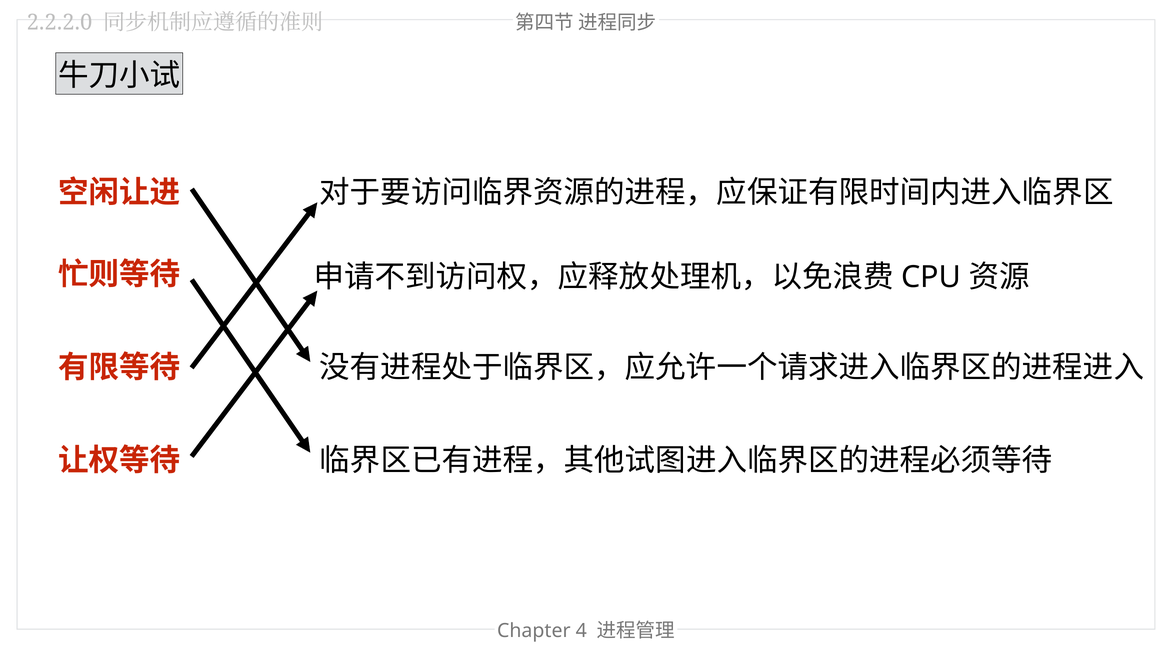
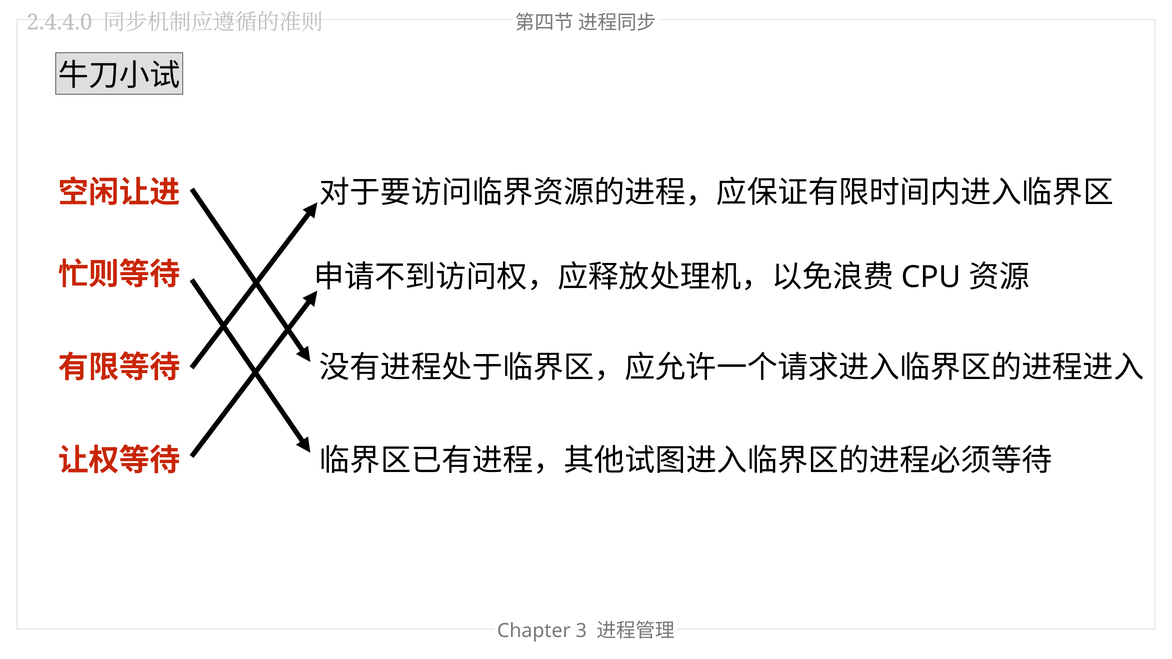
2.2.2.0: 2.2.2.0 -> 2.4.4.0
4: 4 -> 3
